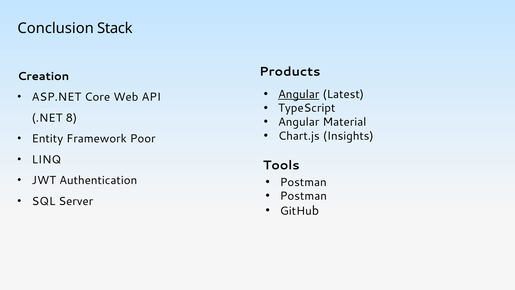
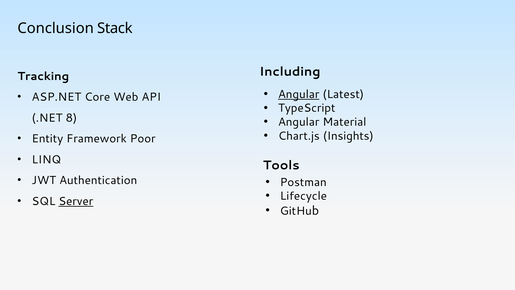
Products: Products -> Including
Creation: Creation -> Tracking
Postman at (303, 196): Postman -> Lifecycle
Server underline: none -> present
